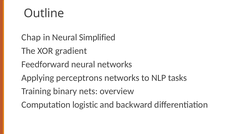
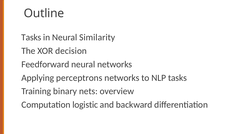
Chap at (31, 37): Chap -> Tasks
Simplified: Simplified -> Similarity
gradient: gradient -> decision
